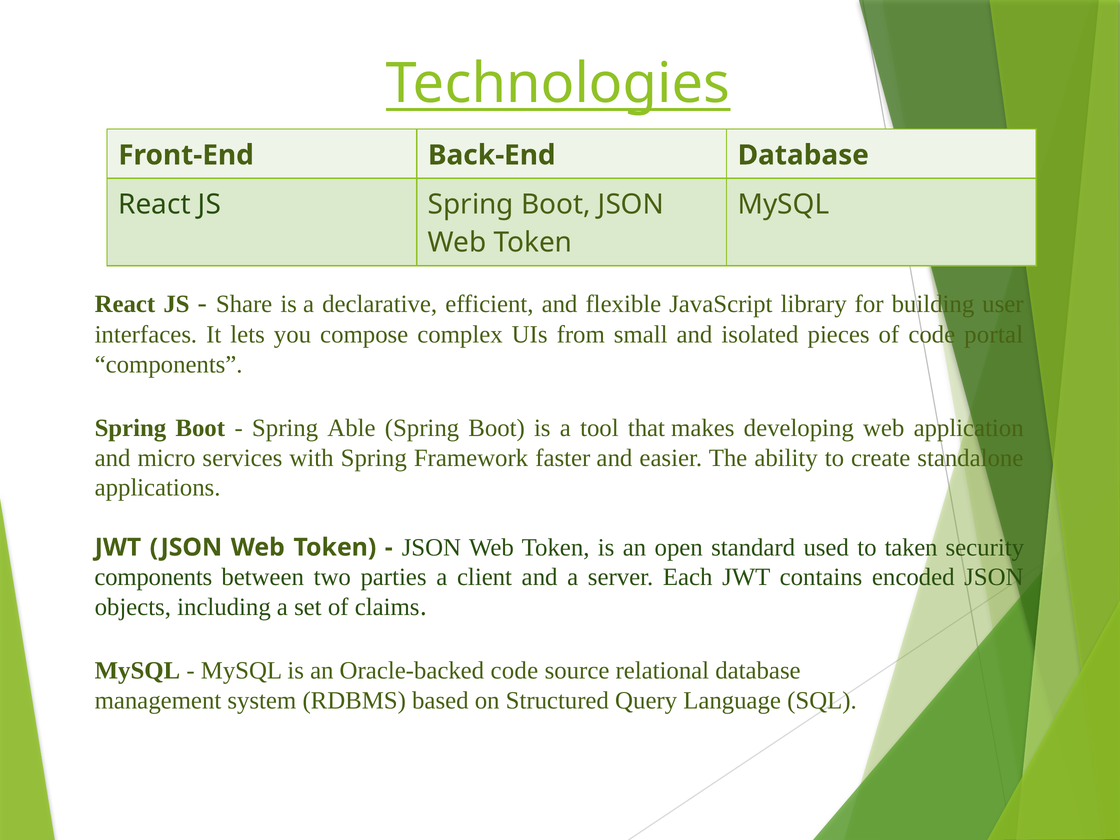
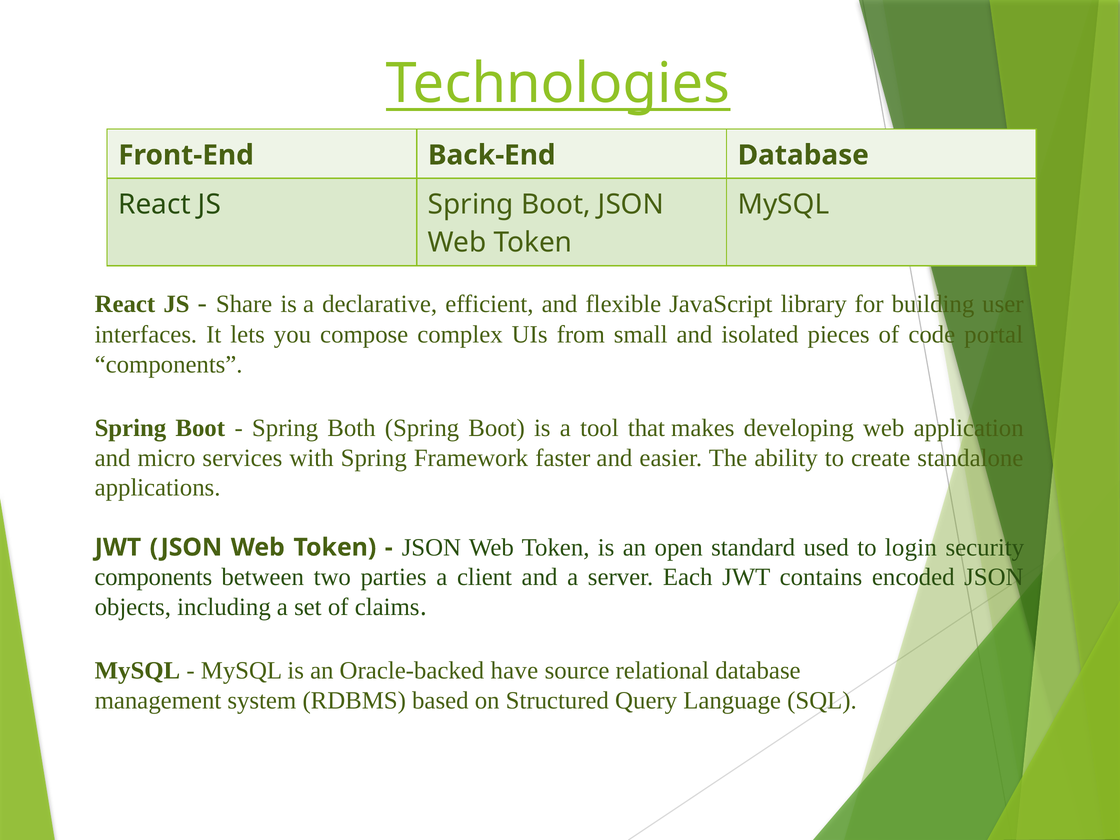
Able: Able -> Both
taken: taken -> login
Oracle-backed code: code -> have
